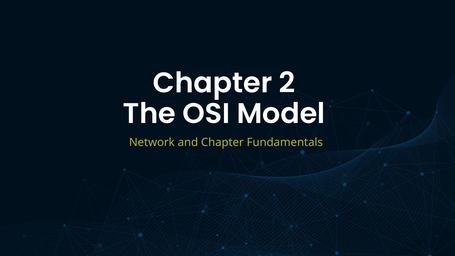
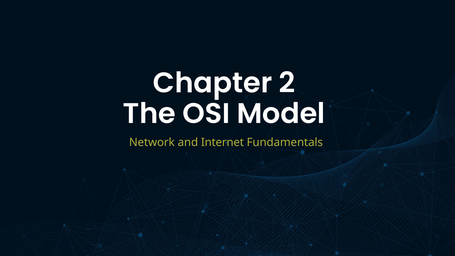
and Chapter: Chapter -> Internet
